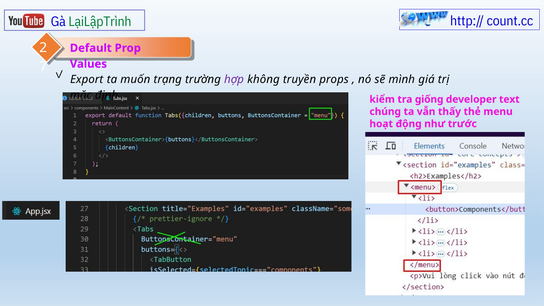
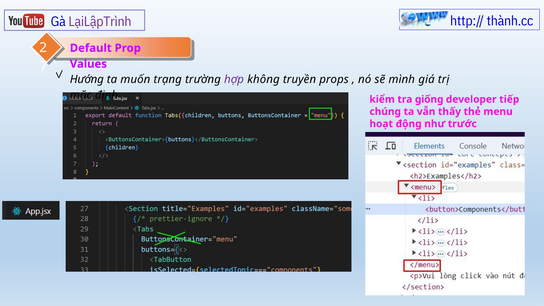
LạiLậpTrình colour: green -> purple
count.cc: count.cc -> thành.cc
Export: Export -> Hướng
text: text -> tiếp
